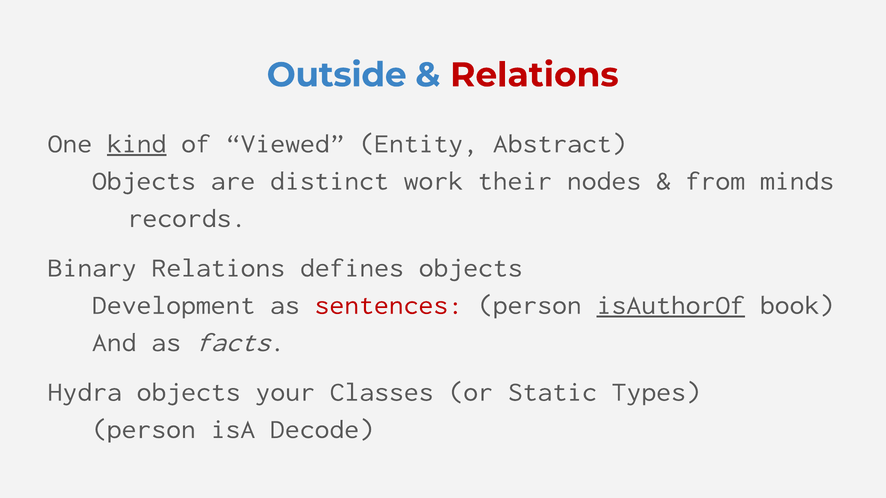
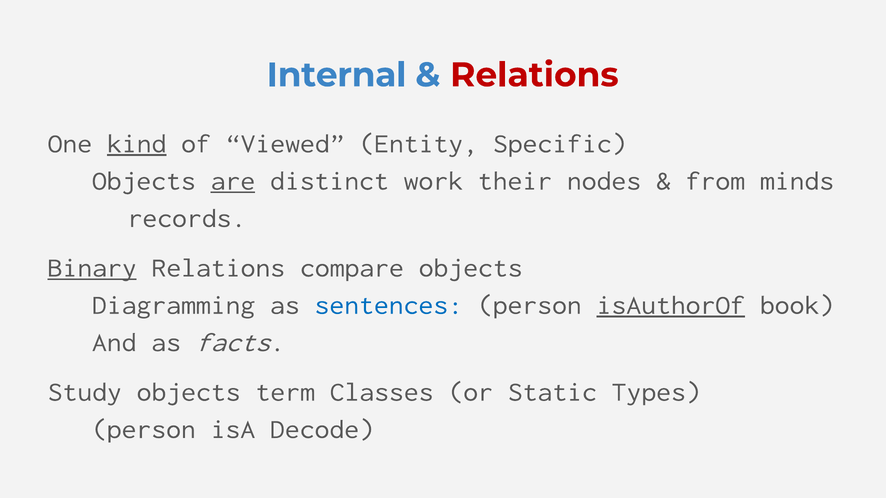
Outside: Outside -> Internal
Abstract: Abstract -> Specific
are underline: none -> present
Binary underline: none -> present
defines: defines -> compare
Development: Development -> Diagramming
sentences colour: red -> blue
Hydra: Hydra -> Study
your: your -> term
